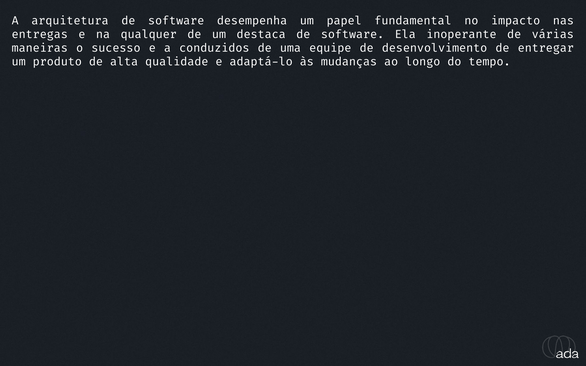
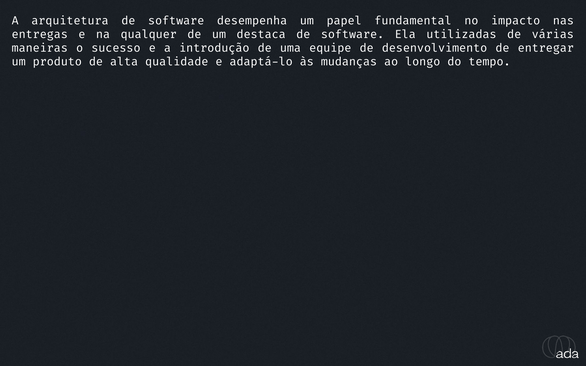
inoperante: inoperante -> utilizadas
conduzidos: conduzidos -> introdução
